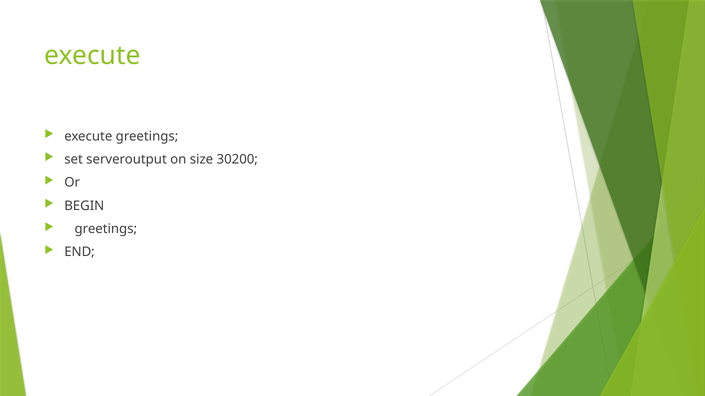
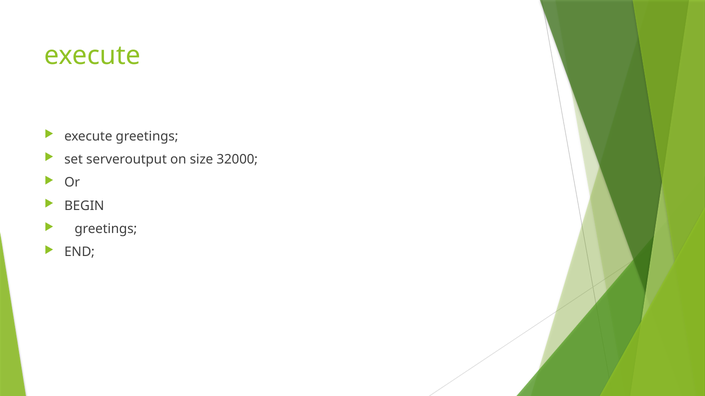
30200: 30200 -> 32000
